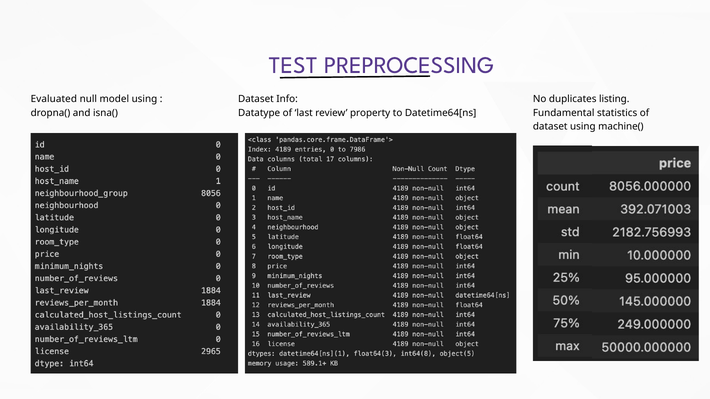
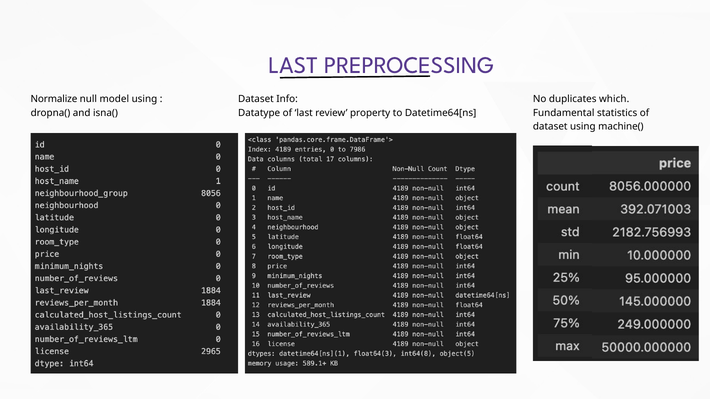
TEST at (293, 65): TEST -> LAST
Evaluated: Evaluated -> Normalize
listing: listing -> which
